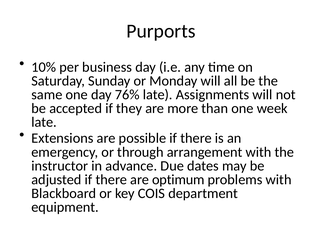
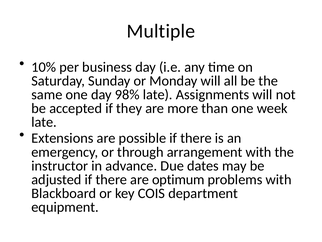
Purports: Purports -> Multiple
76%: 76% -> 98%
